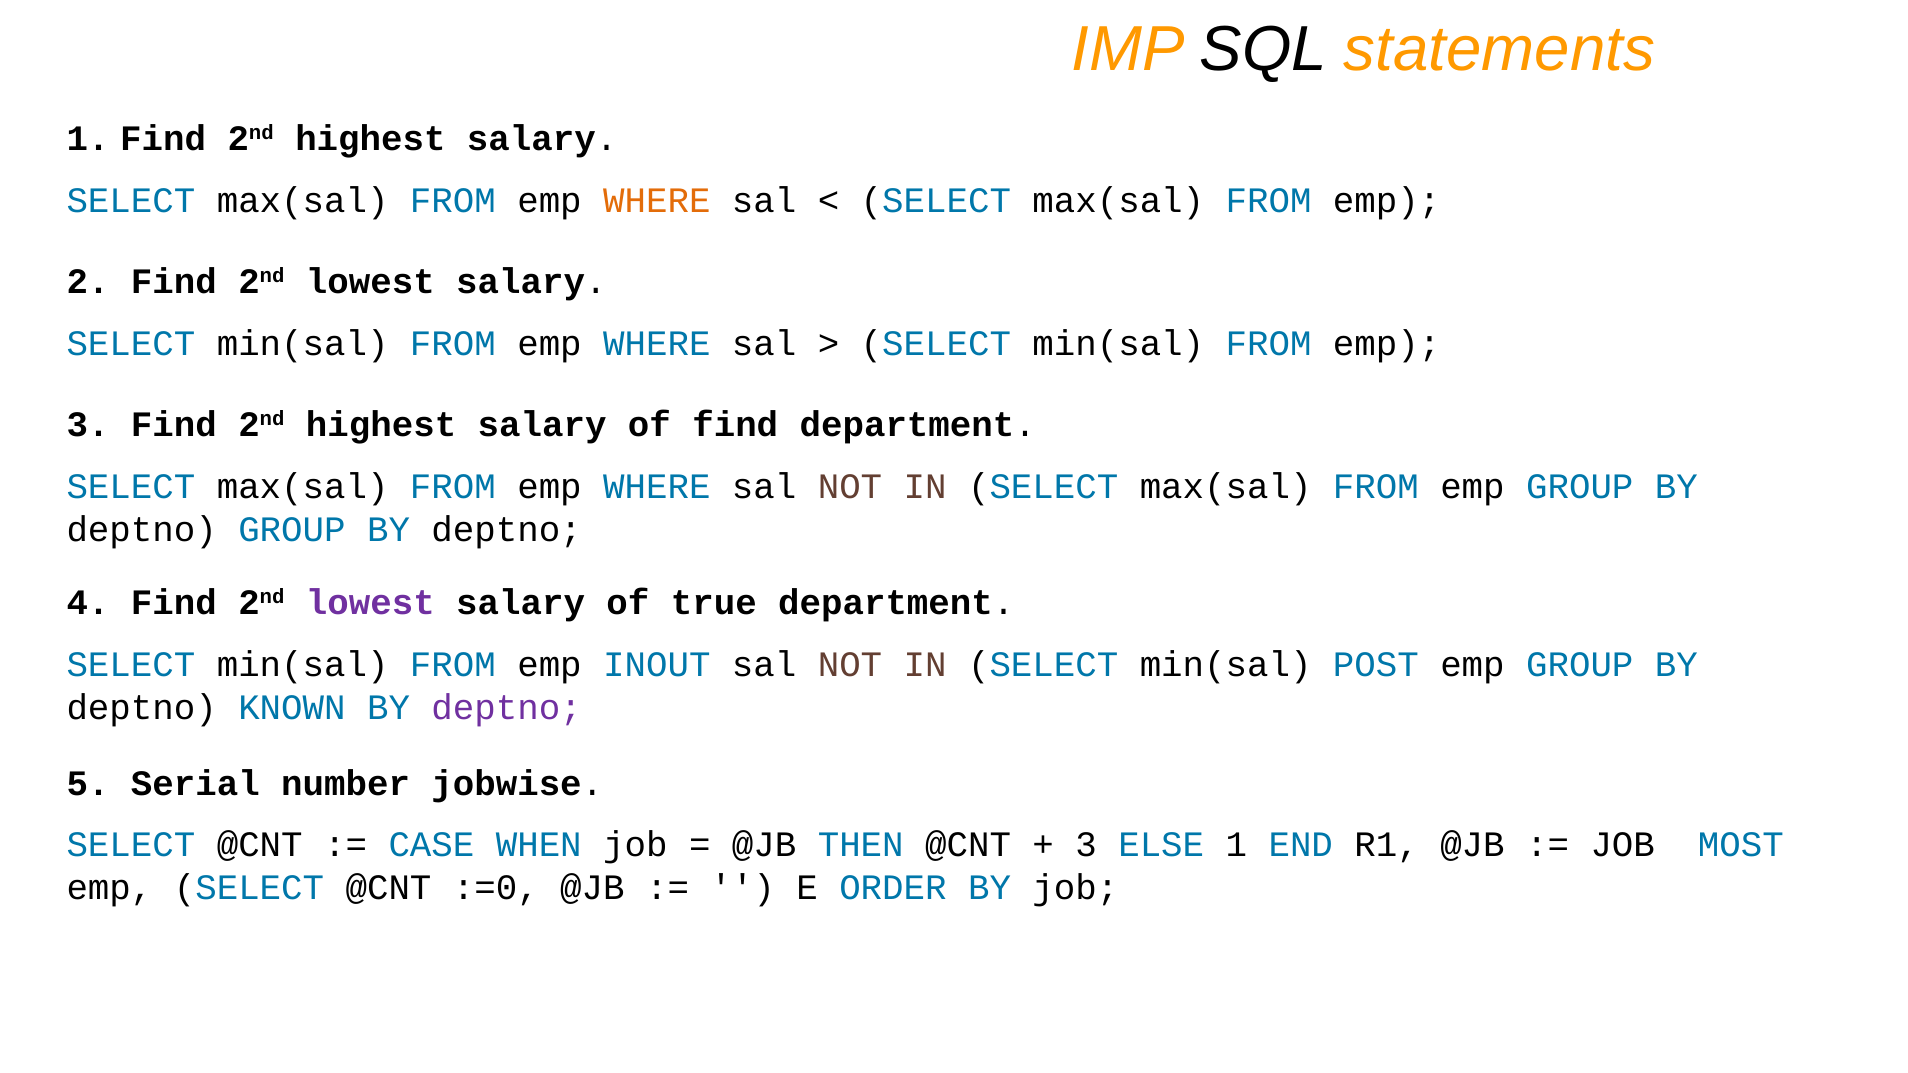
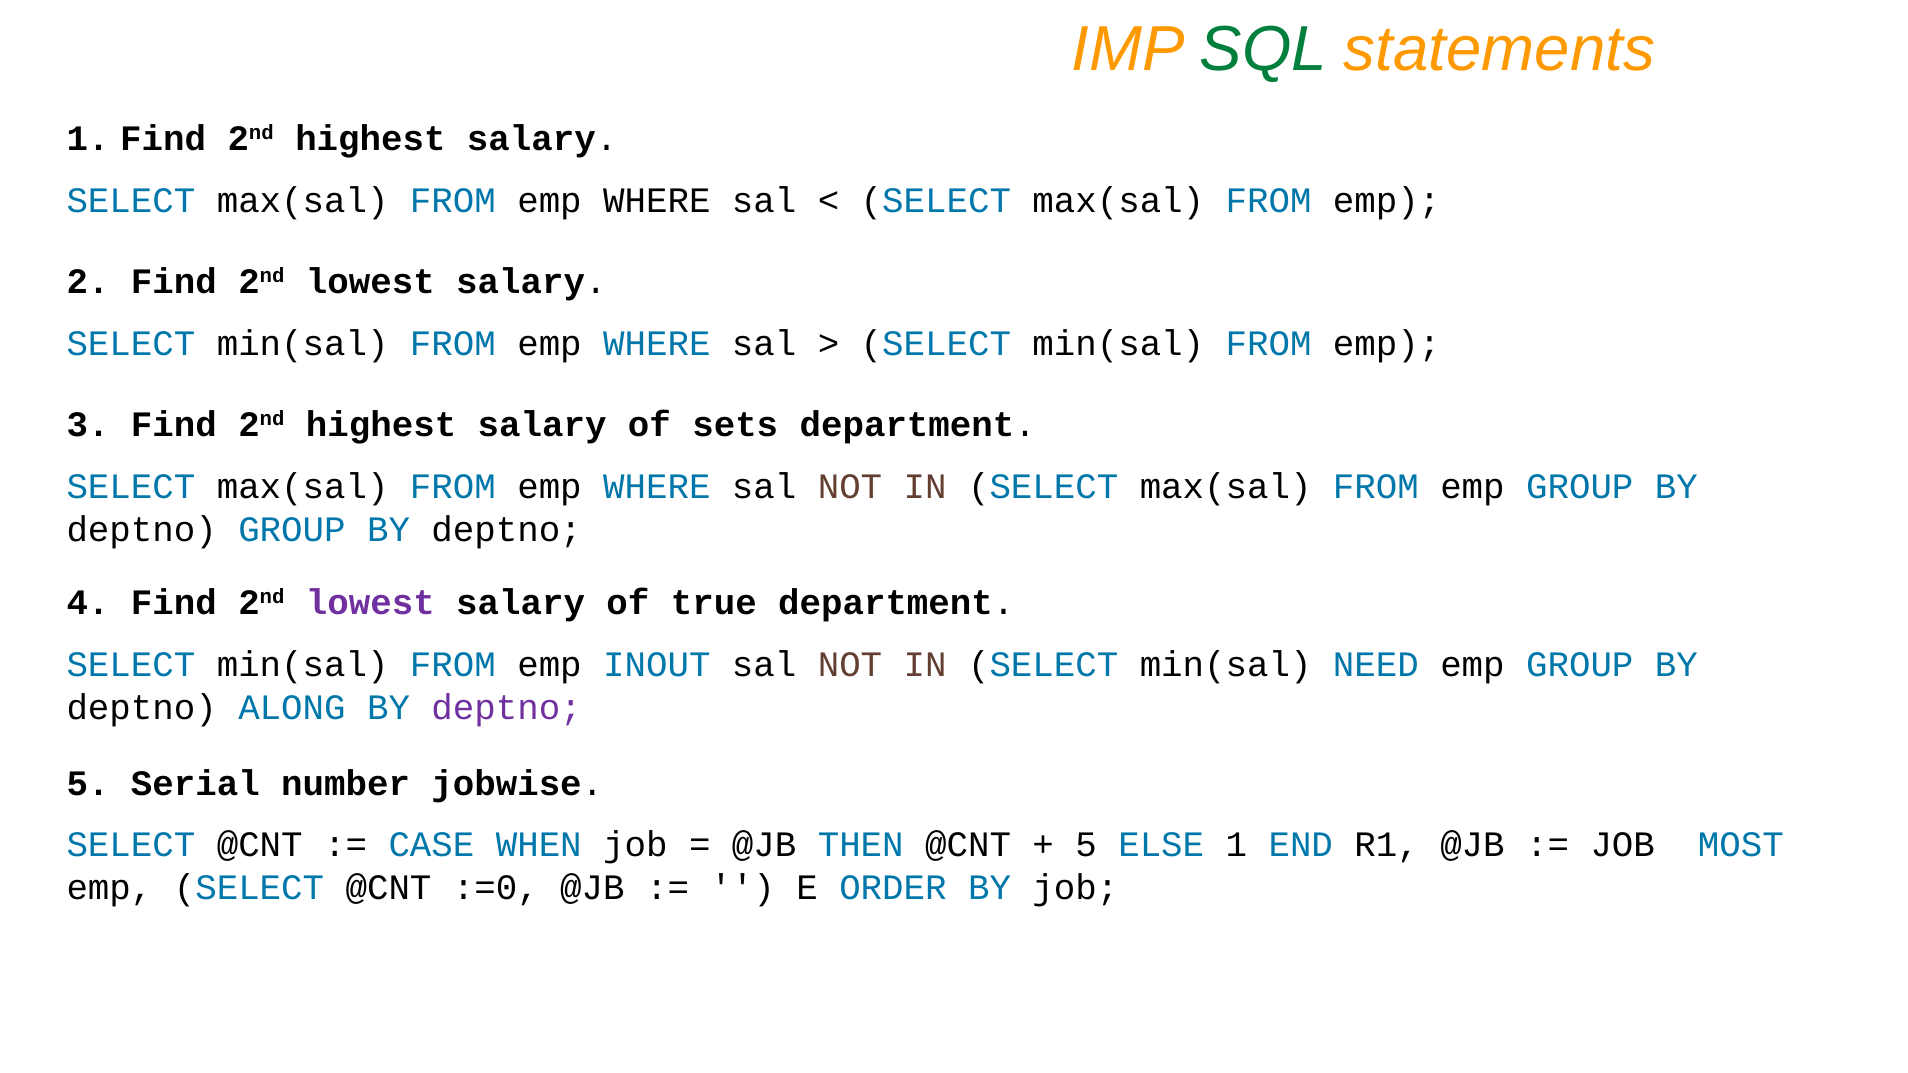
SQL colour: black -> green
WHERE at (657, 200) colour: orange -> black
of find: find -> sets
POST: POST -> NEED
KNOWN: KNOWN -> ALONG
3 at (1086, 845): 3 -> 5
